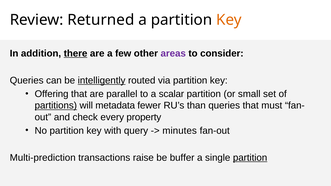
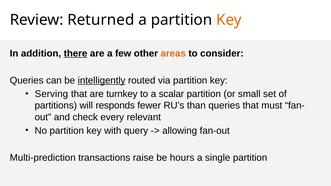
areas colour: purple -> orange
Offering: Offering -> Serving
parallel: parallel -> turnkey
partitions underline: present -> none
metadata: metadata -> responds
property: property -> relevant
minutes: minutes -> allowing
buffer: buffer -> hours
partition at (250, 158) underline: present -> none
